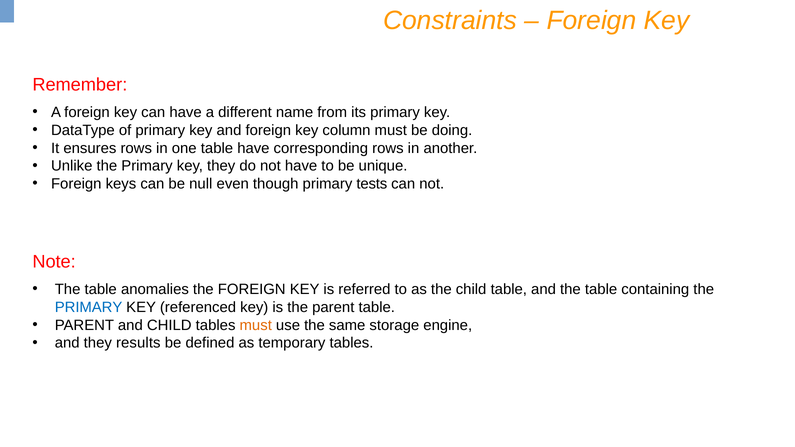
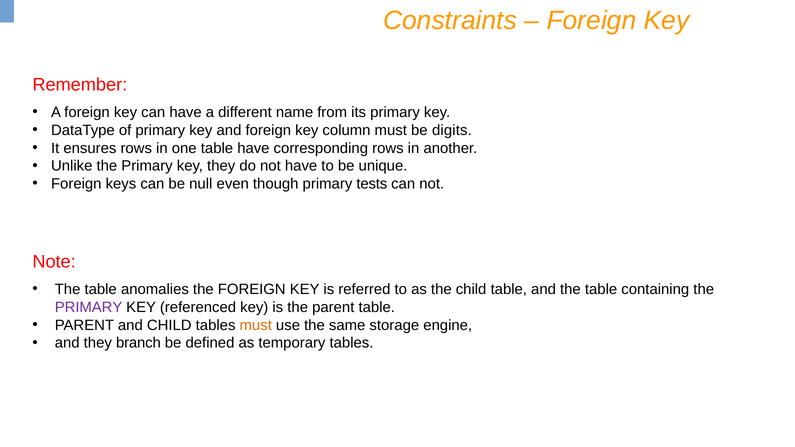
doing: doing -> digits
PRIMARY at (89, 307) colour: blue -> purple
results: results -> branch
